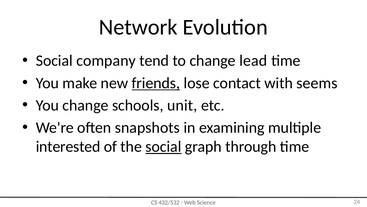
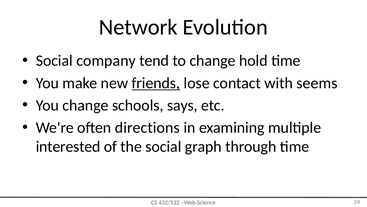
lead: lead -> hold
unit: unit -> says
snapshots: snapshots -> directions
social at (163, 146) underline: present -> none
